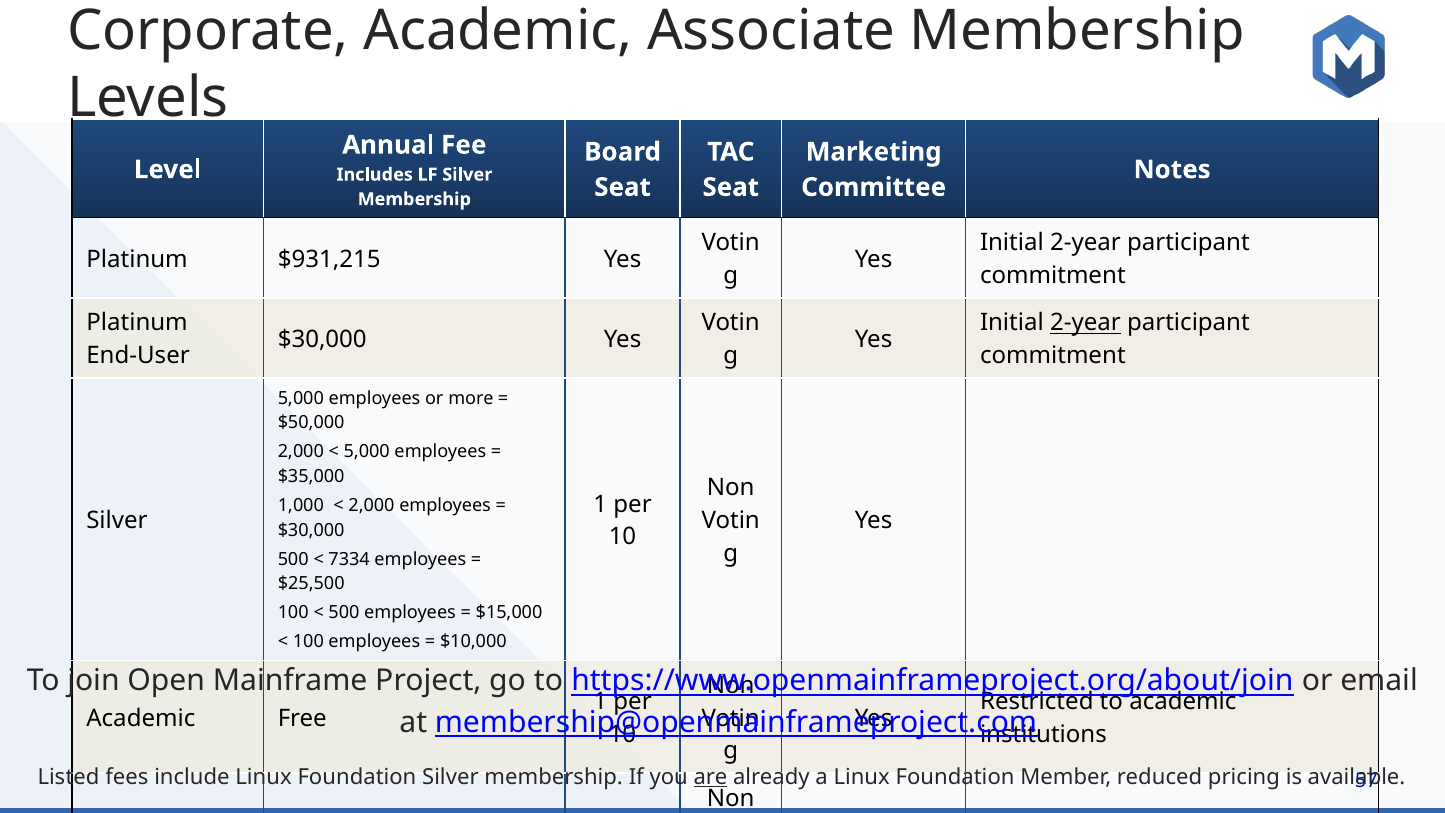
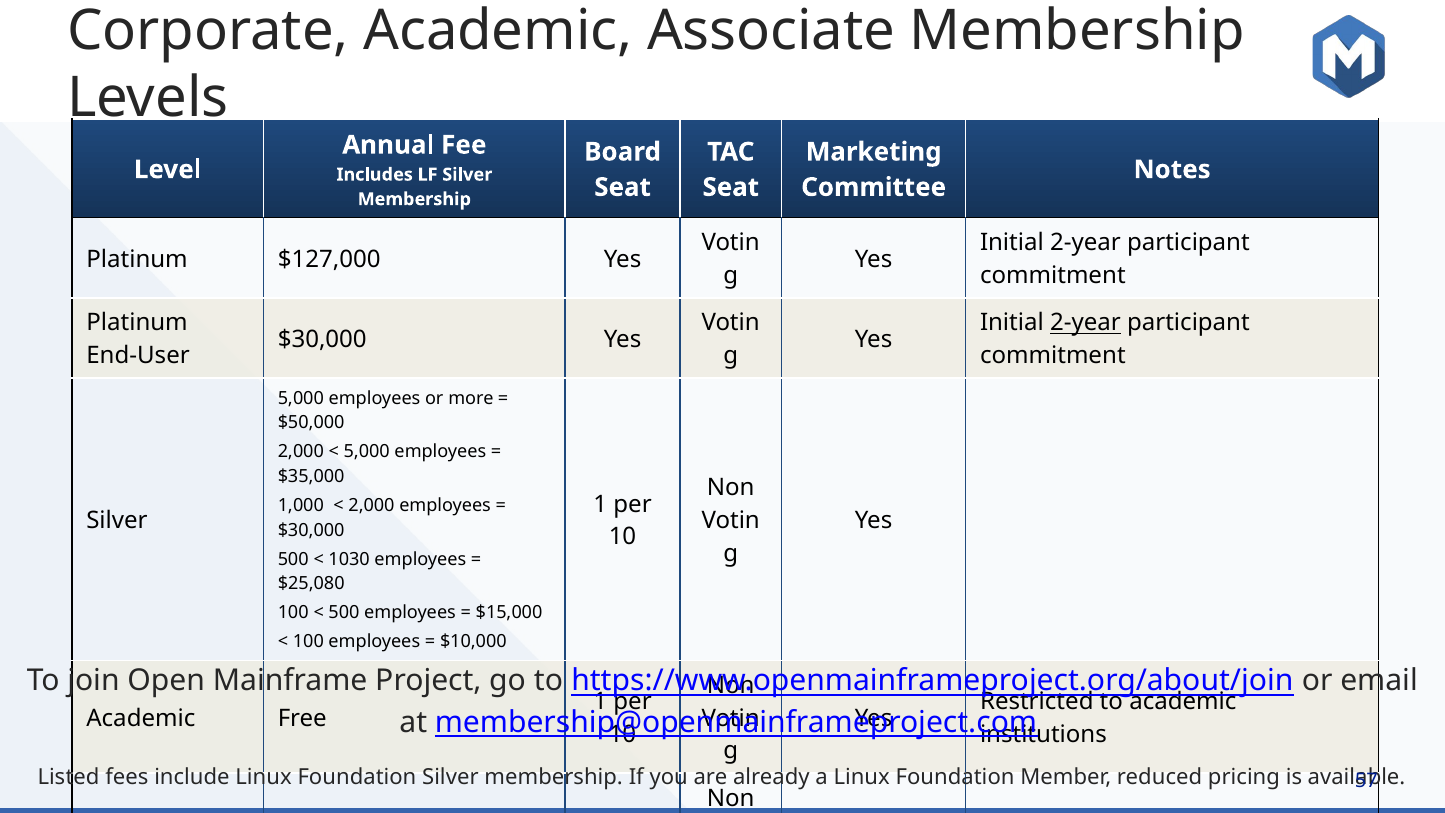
$931,215: $931,215 -> $127,000
7334: 7334 -> 1030
$25,500: $25,500 -> $25,080
are underline: present -> none
